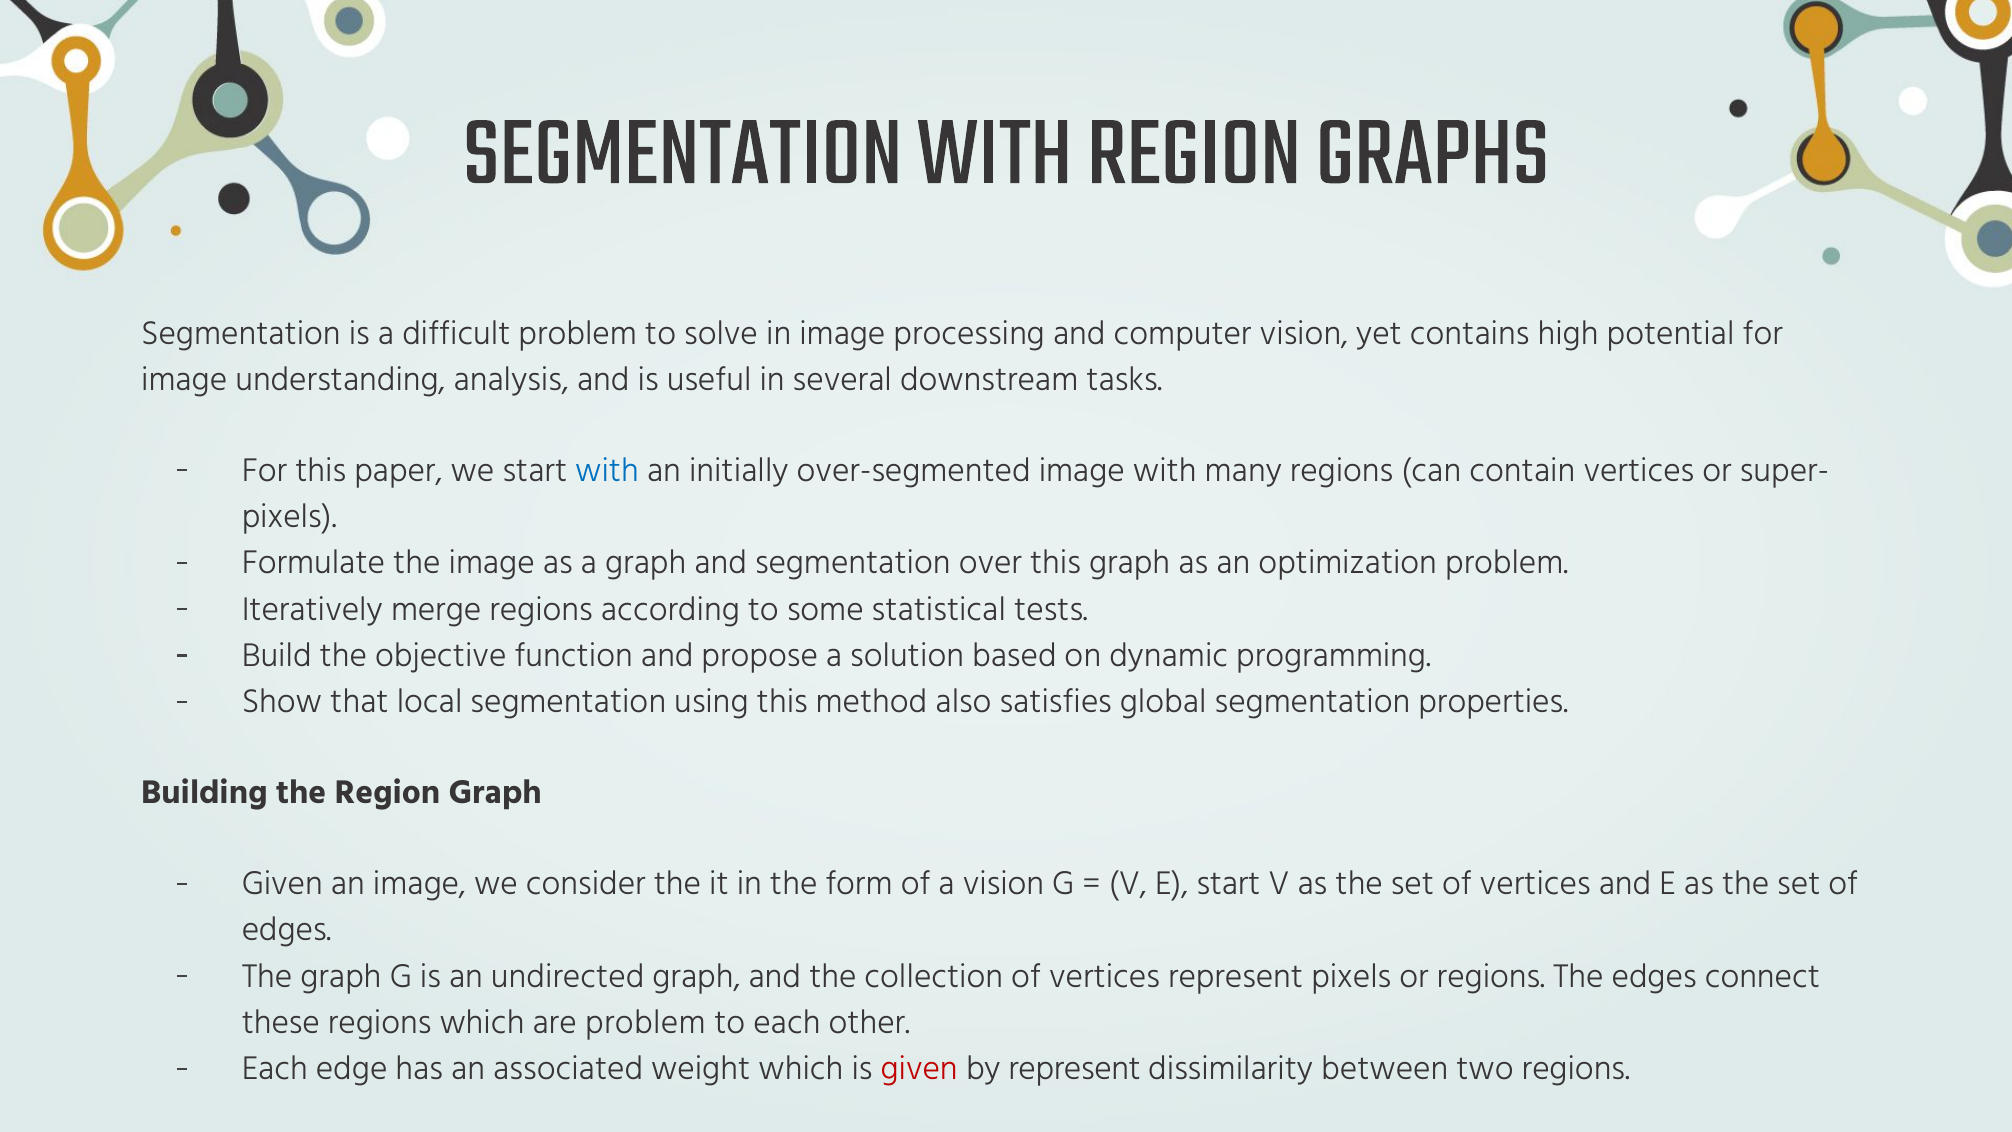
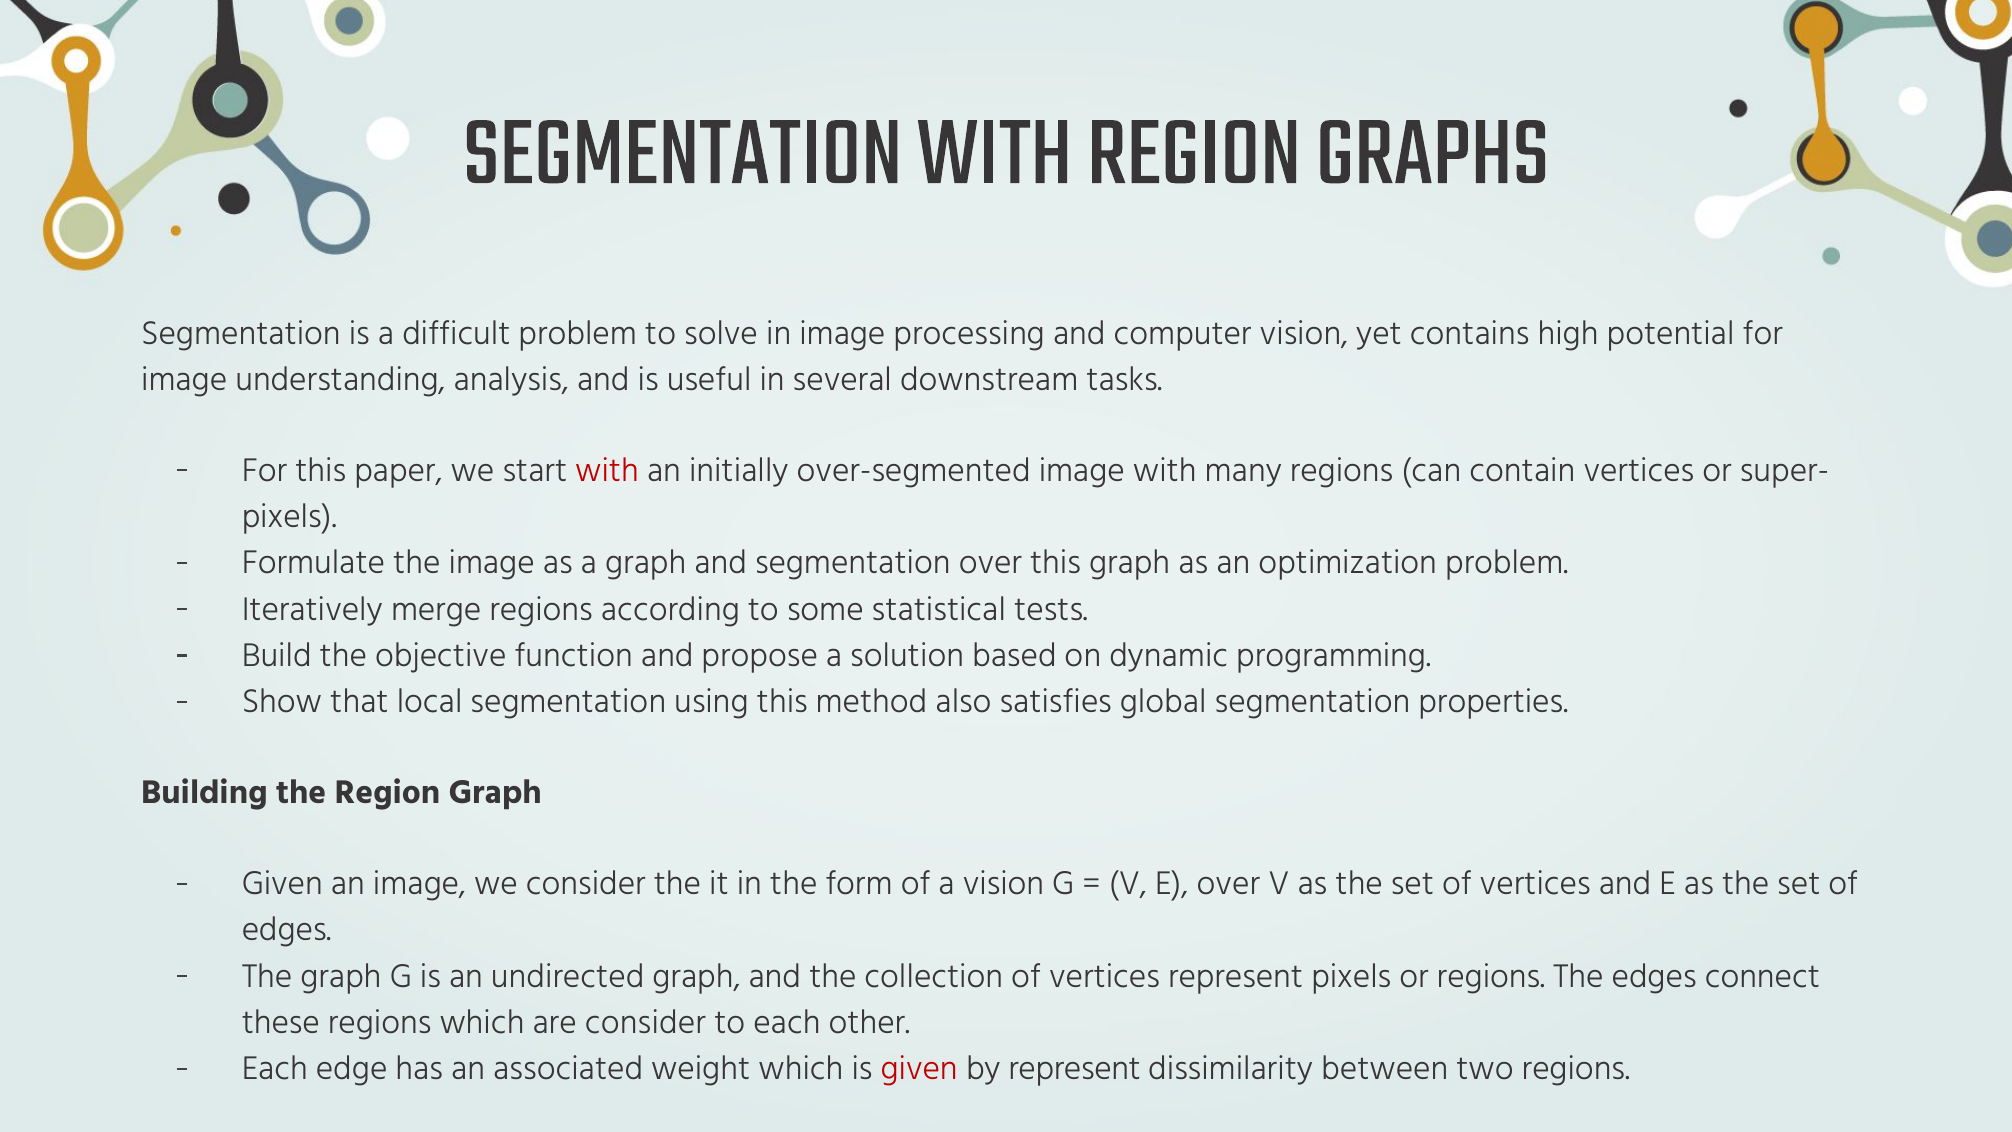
with at (607, 470) colour: blue -> red
E start: start -> over
are problem: problem -> consider
